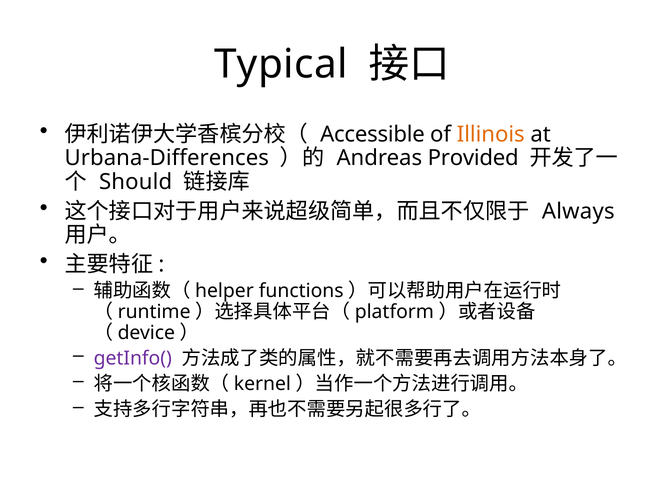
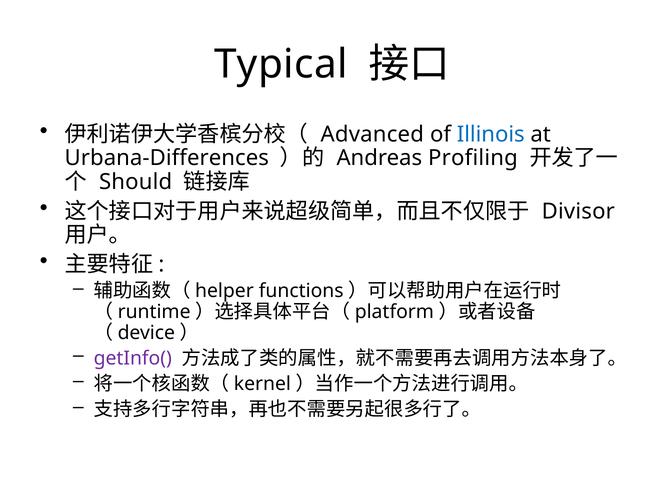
Accessible: Accessible -> Advanced
Illinois colour: orange -> blue
Provided: Provided -> Profiling
Always: Always -> Divisor
